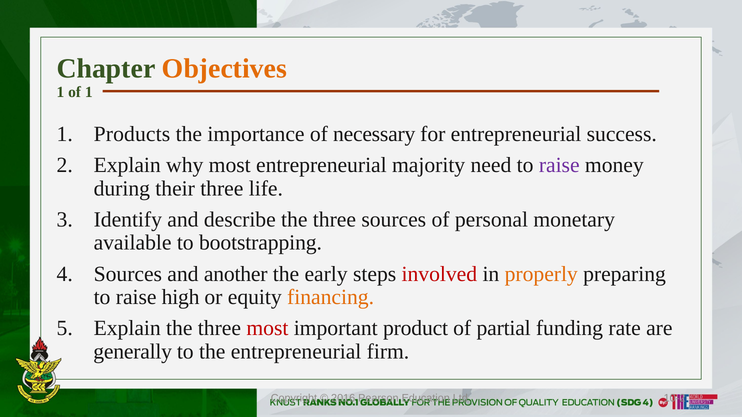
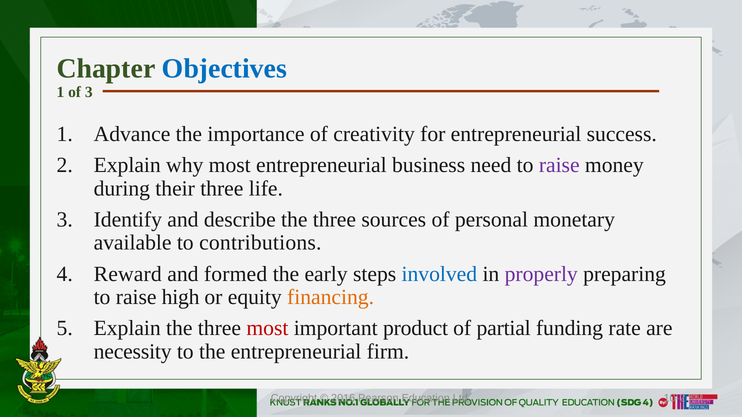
Objectives colour: orange -> blue
of 1: 1 -> 3
Products: Products -> Advance
necessary: necessary -> creativity
majority: majority -> business
bootstrapping: bootstrapping -> contributions
Sources at (128, 274): Sources -> Reward
another: another -> formed
involved colour: red -> blue
properly colour: orange -> purple
generally: generally -> necessity
